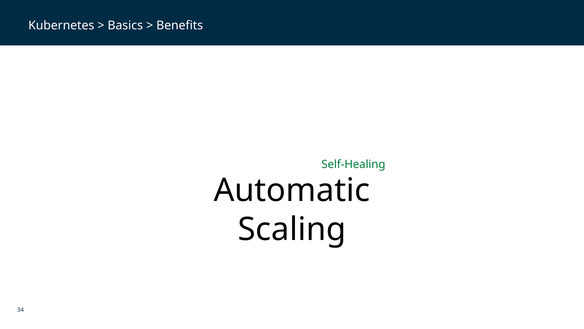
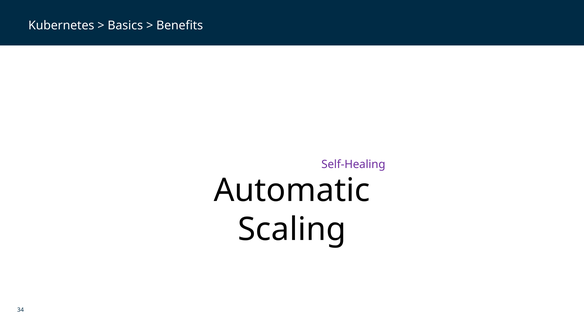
Self-Healing colour: green -> purple
